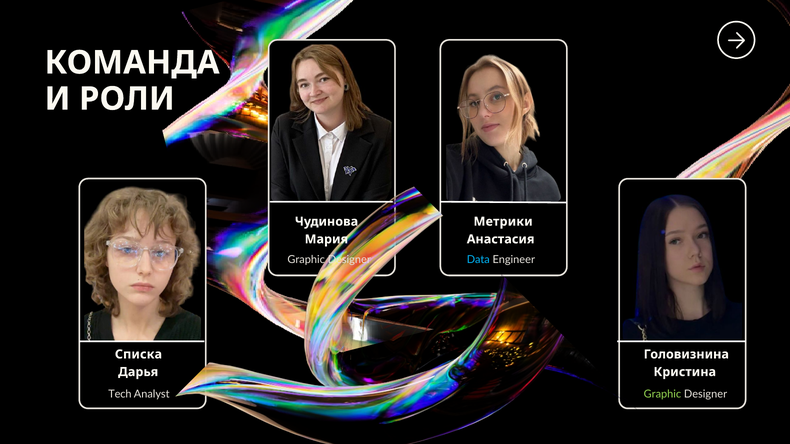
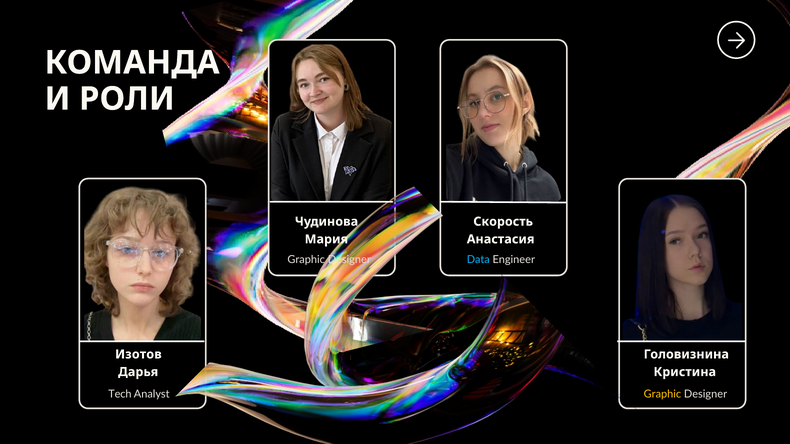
Метрики: Метрики -> Скорость
Списка: Списка -> Изотов
Graphic at (662, 394) colour: light green -> yellow
